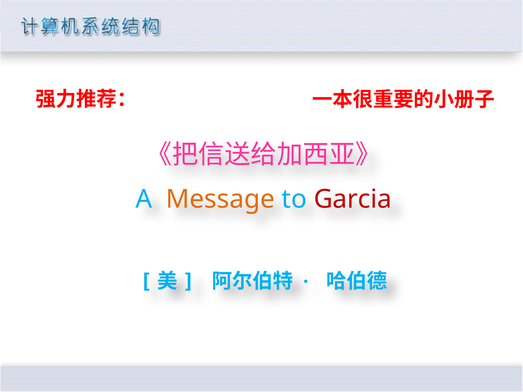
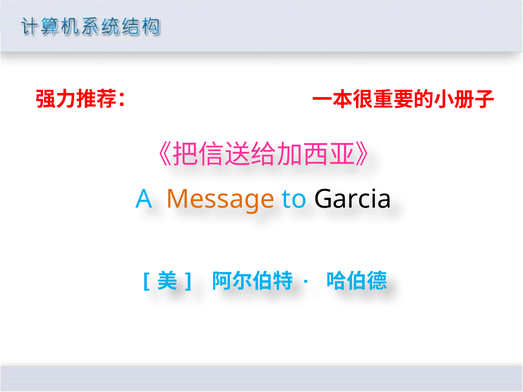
Garcia colour: red -> black
